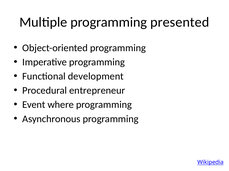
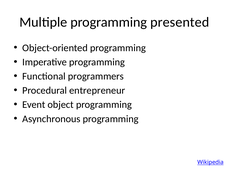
development: development -> programmers
where: where -> object
